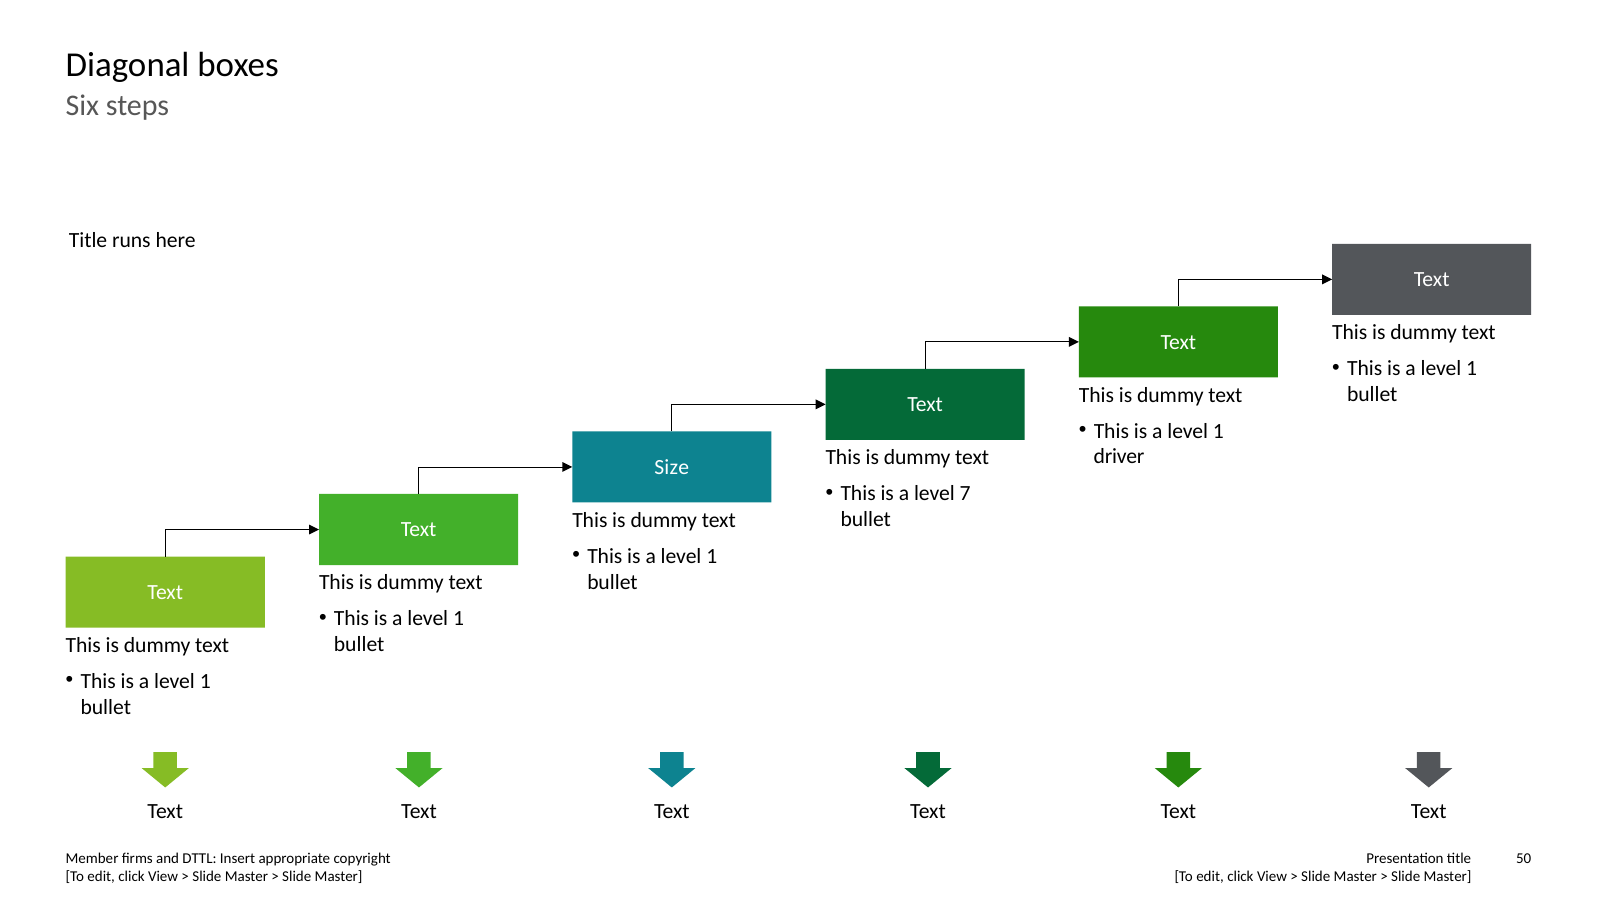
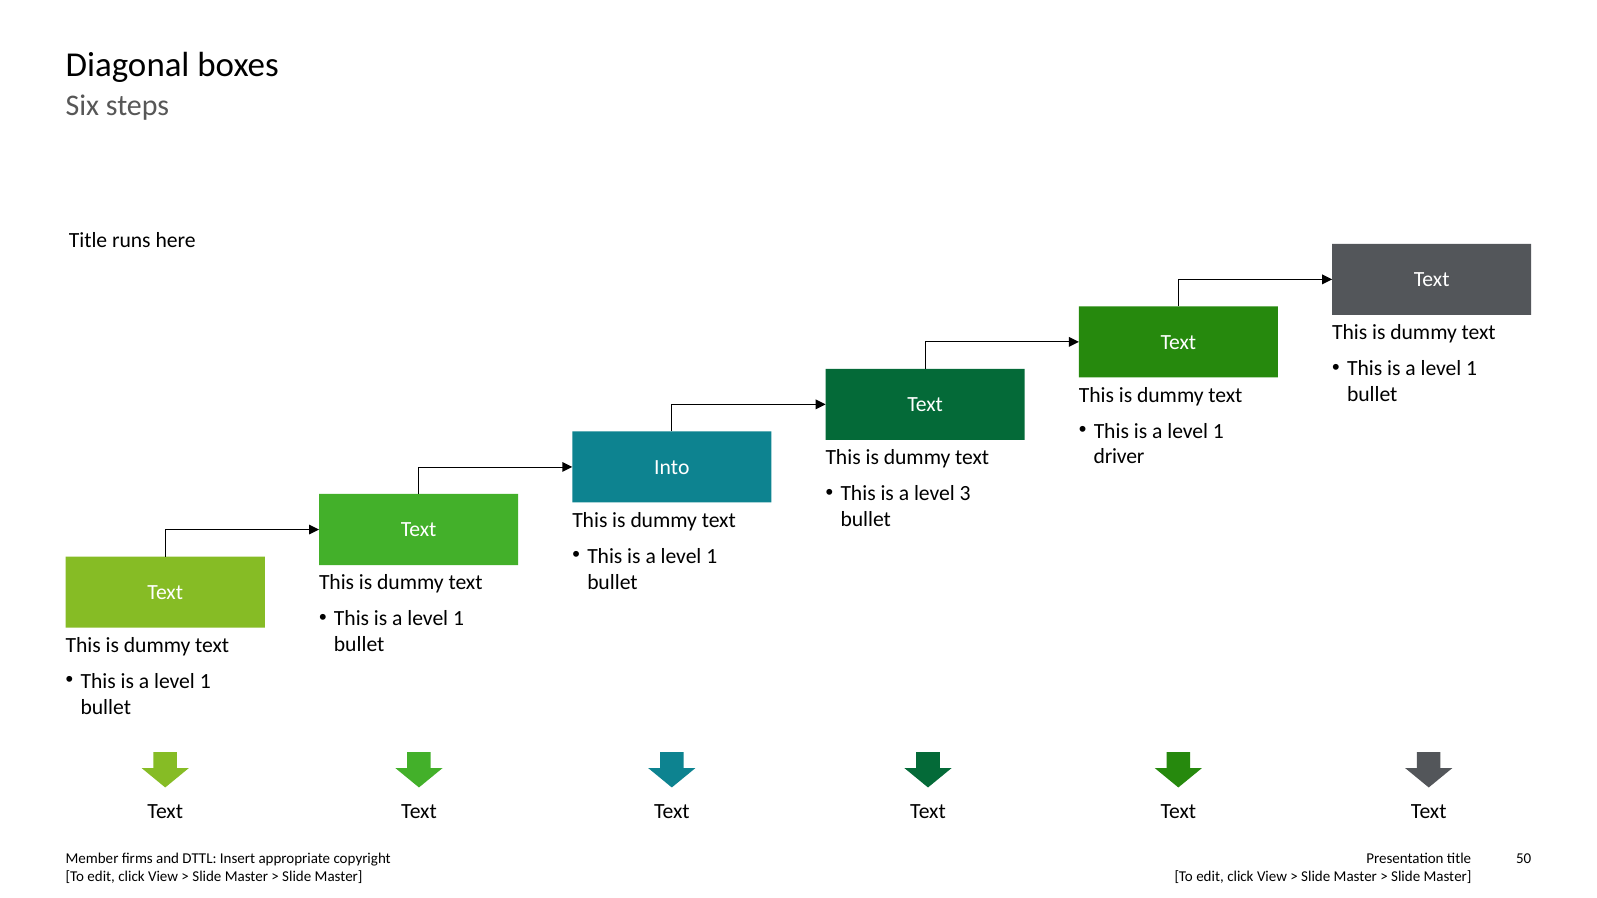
Size: Size -> Into
7: 7 -> 3
